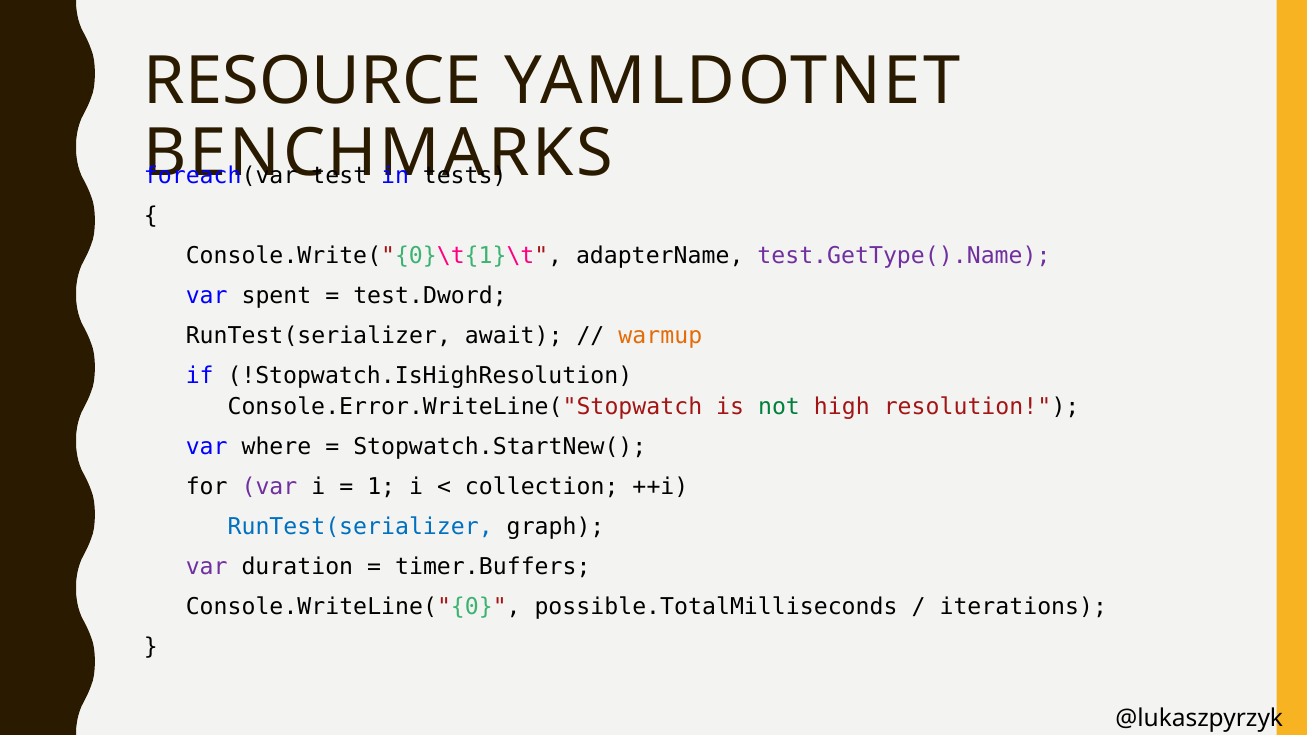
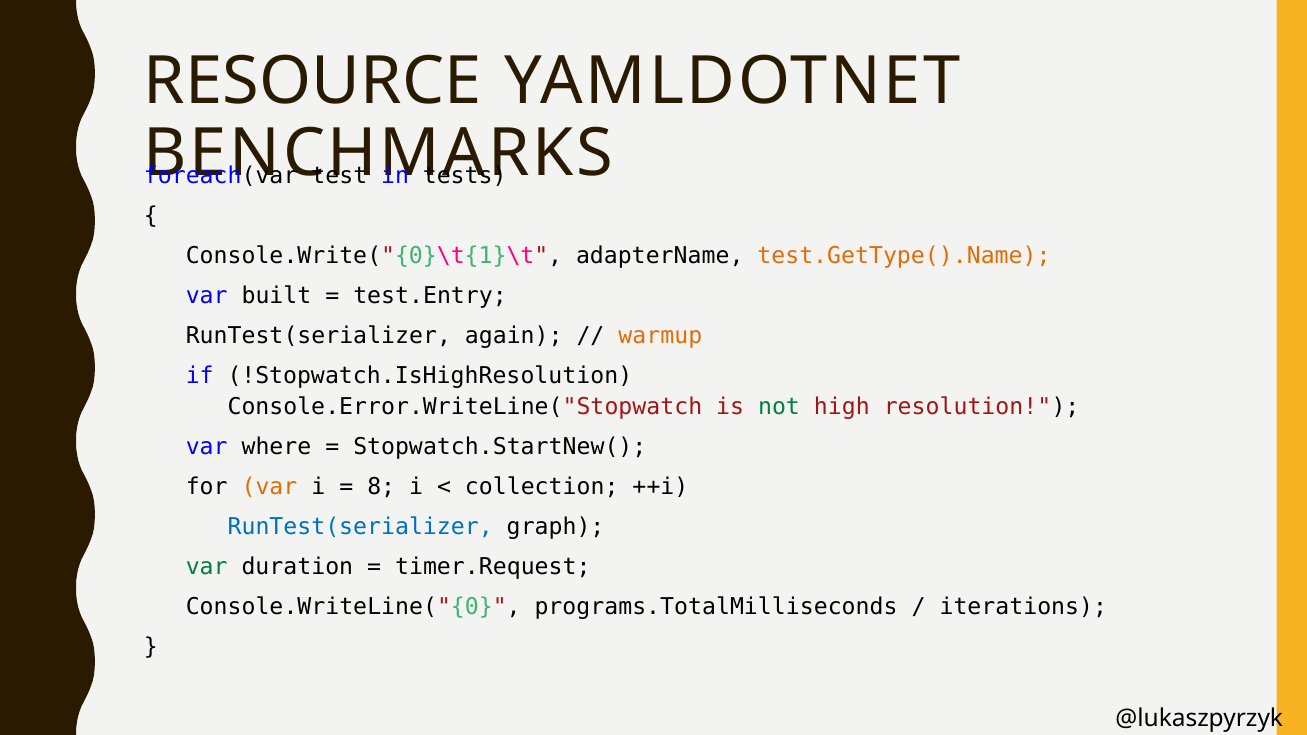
test.GetType().Name colour: purple -> orange
spent: spent -> built
test.Dword: test.Dword -> test.Entry
await: await -> again
var at (269, 487) colour: purple -> orange
1: 1 -> 8
var at (207, 567) colour: purple -> green
timer.Buffers: timer.Buffers -> timer.Request
possible.TotalMilliseconds: possible.TotalMilliseconds -> programs.TotalMilliseconds
